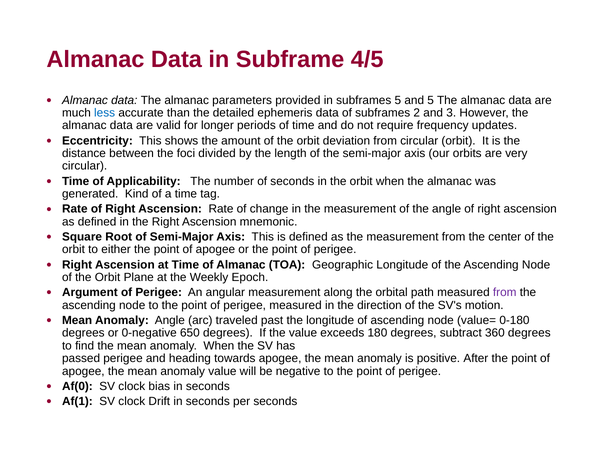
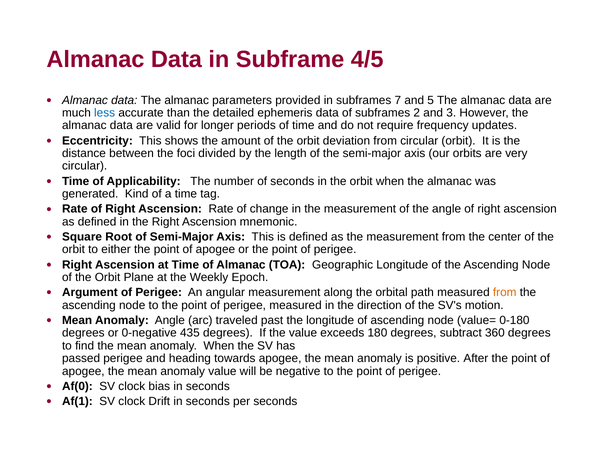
subframes 5: 5 -> 7
from at (505, 293) colour: purple -> orange
650: 650 -> 435
